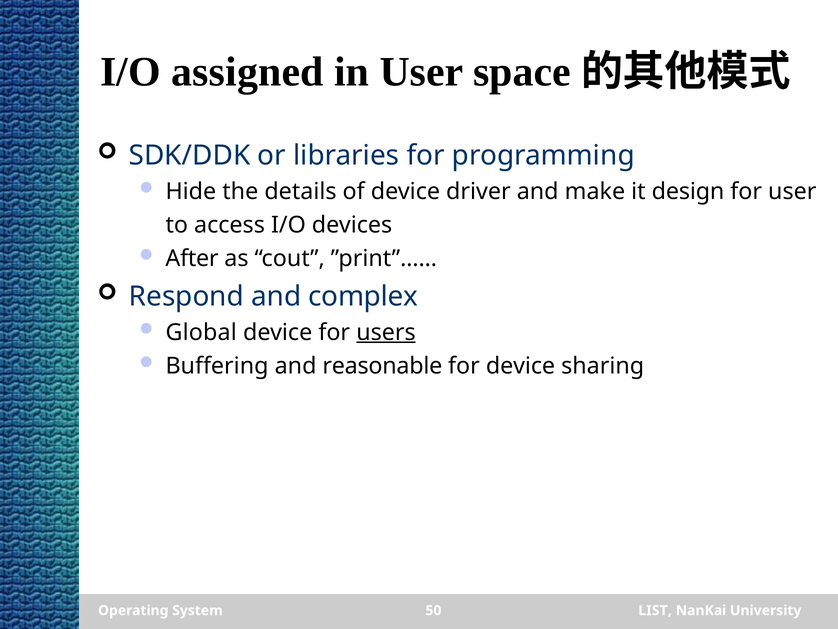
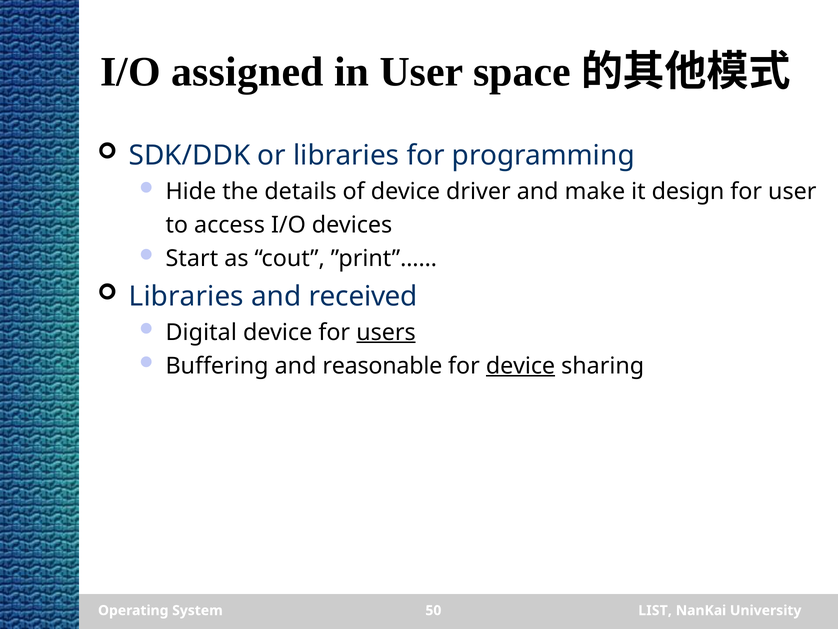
After: After -> Start
Respond at (186, 296): Respond -> Libraries
complex: complex -> received
Global: Global -> Digital
device at (521, 366) underline: none -> present
